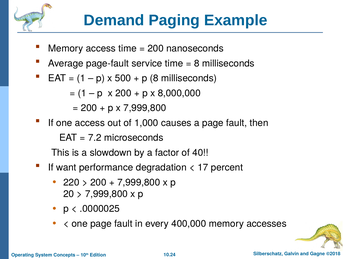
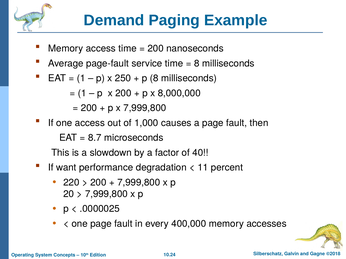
500: 500 -> 250
7.2: 7.2 -> 8.7
17: 17 -> 11
